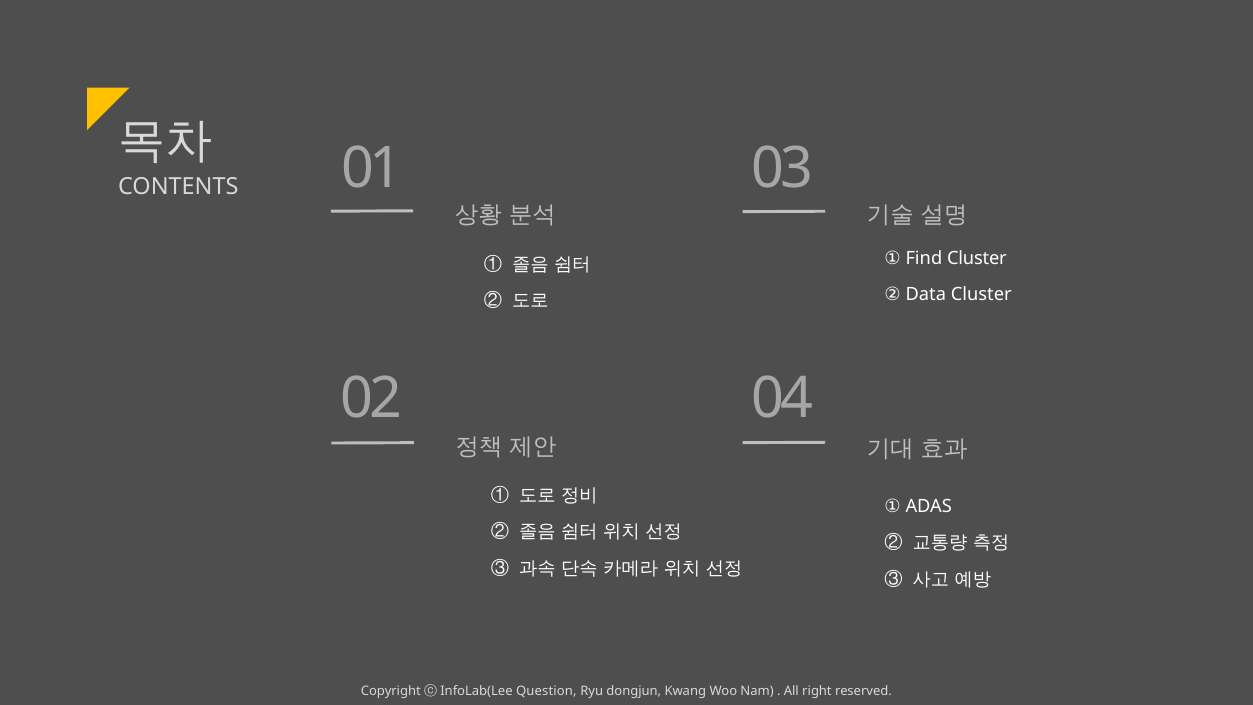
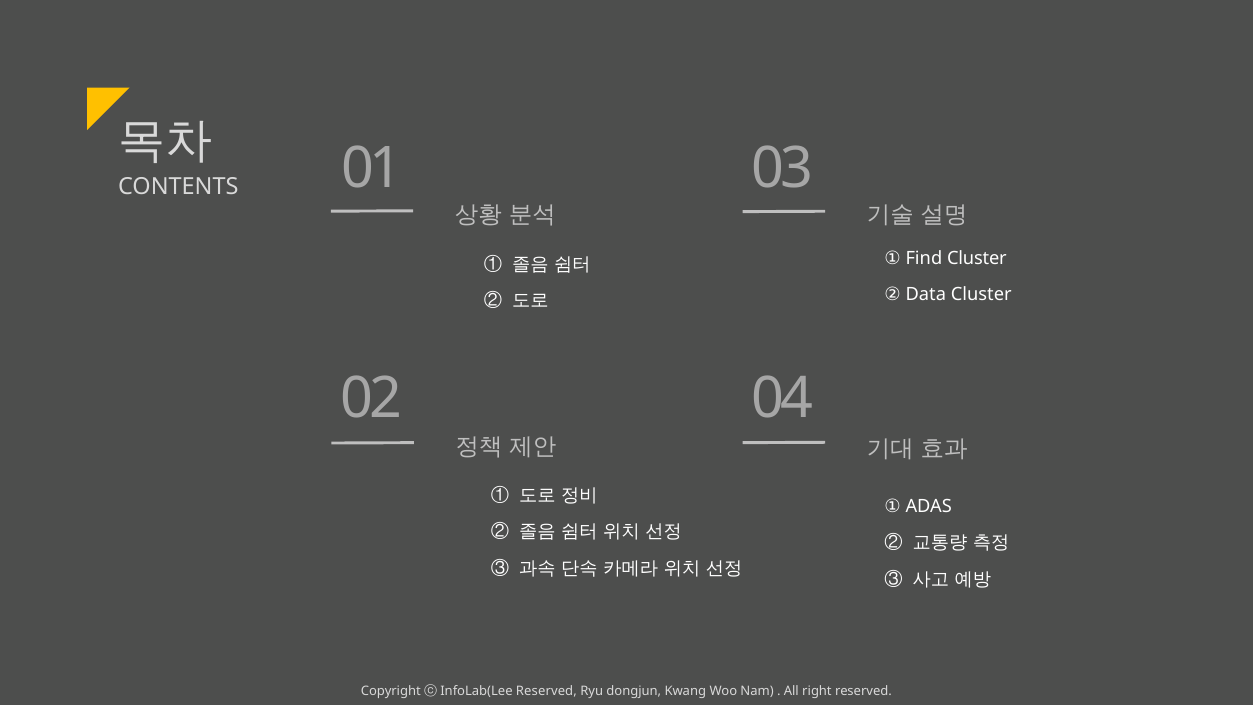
InfoLab(Lee Question: Question -> Reserved
